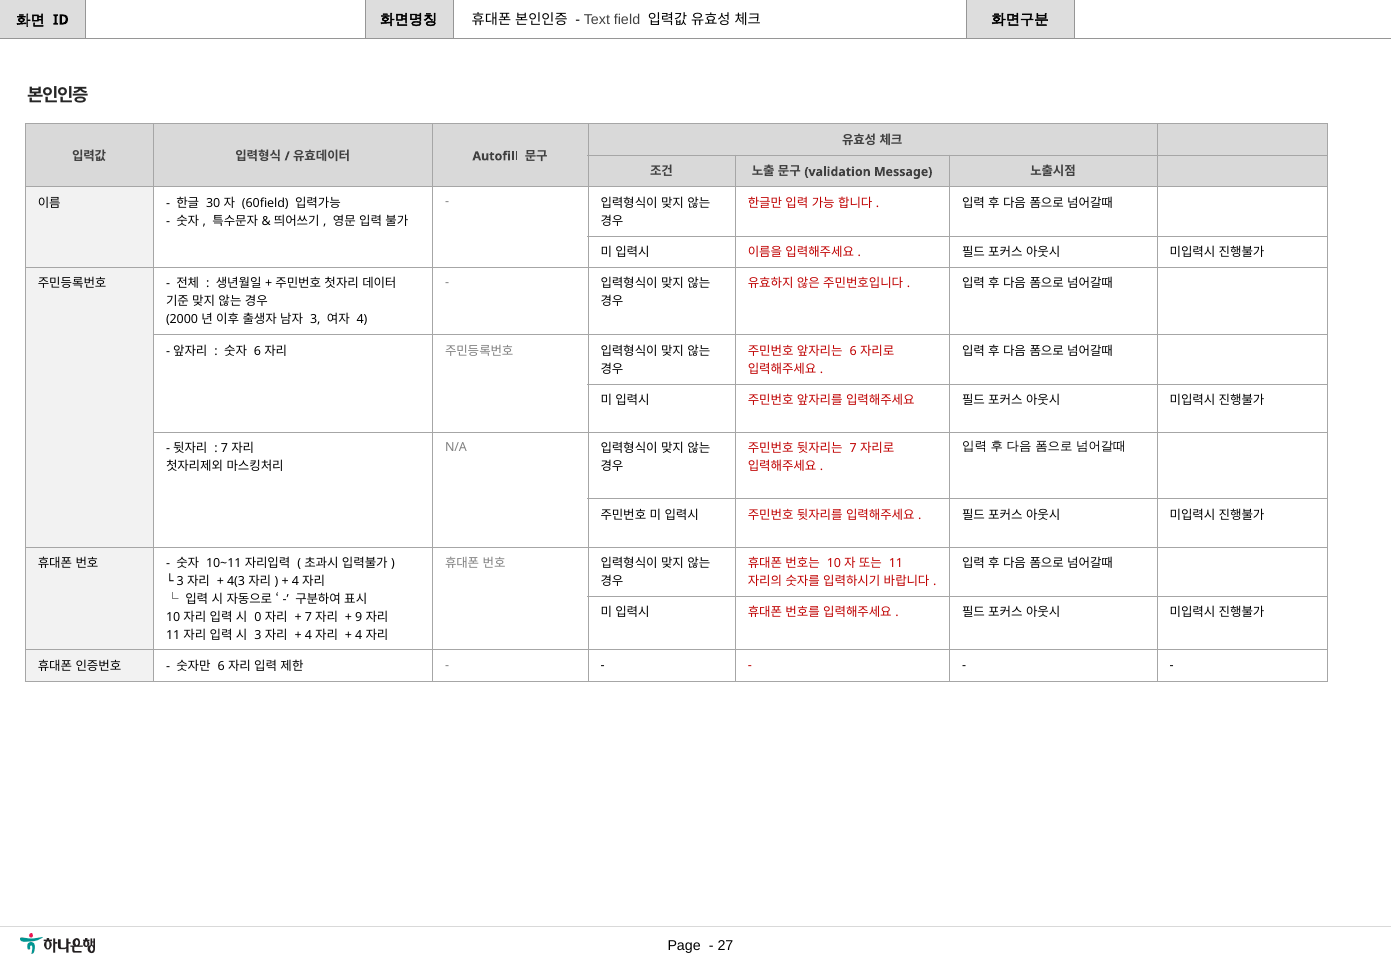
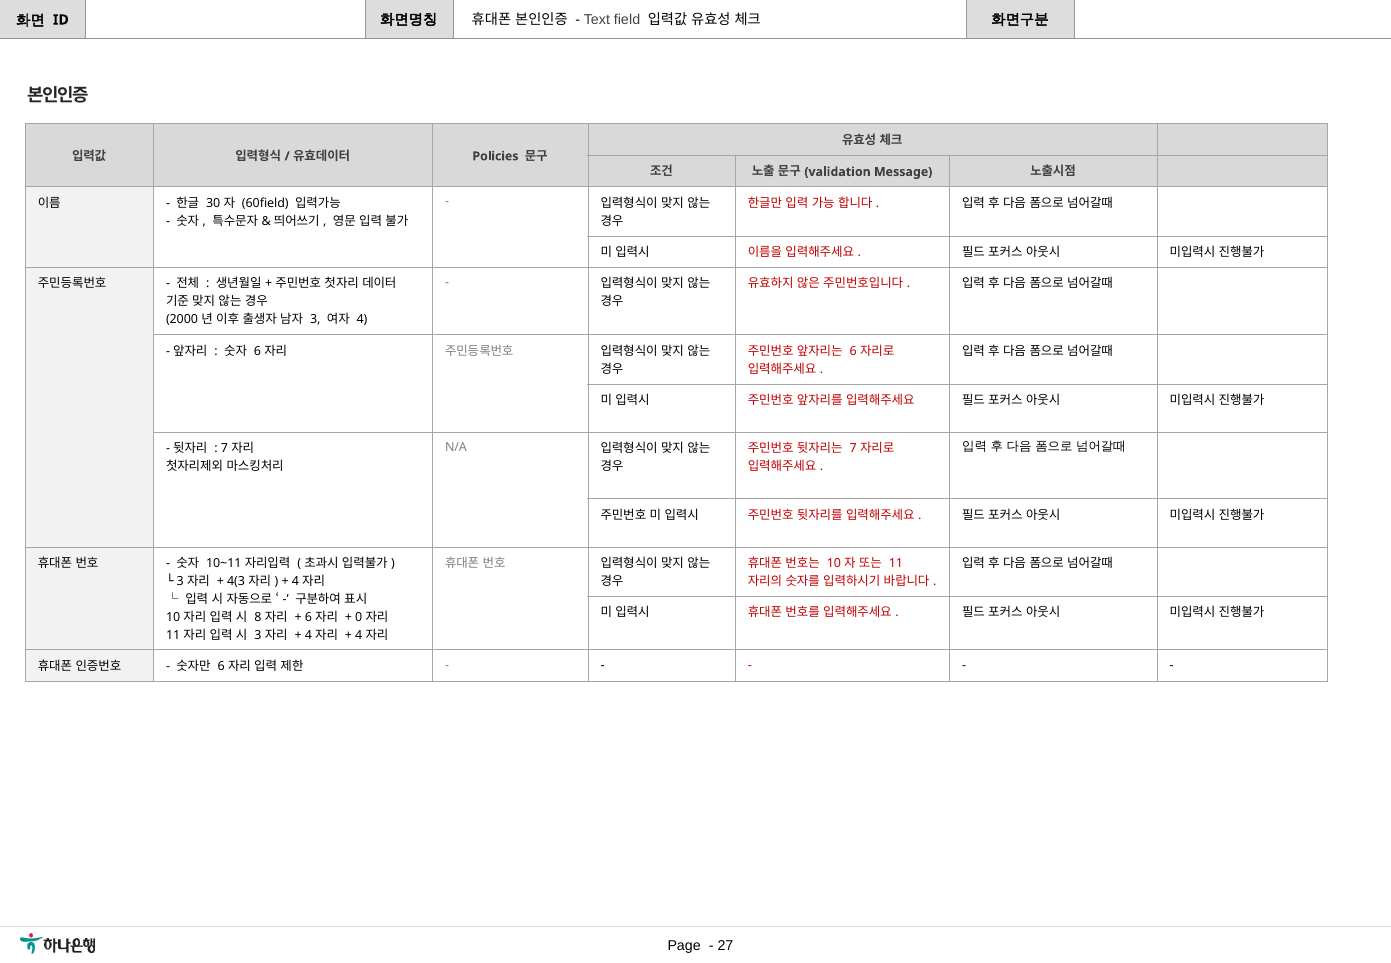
Autofill: Autofill -> Policies
0: 0 -> 8
7 at (308, 617): 7 -> 6
9: 9 -> 0
